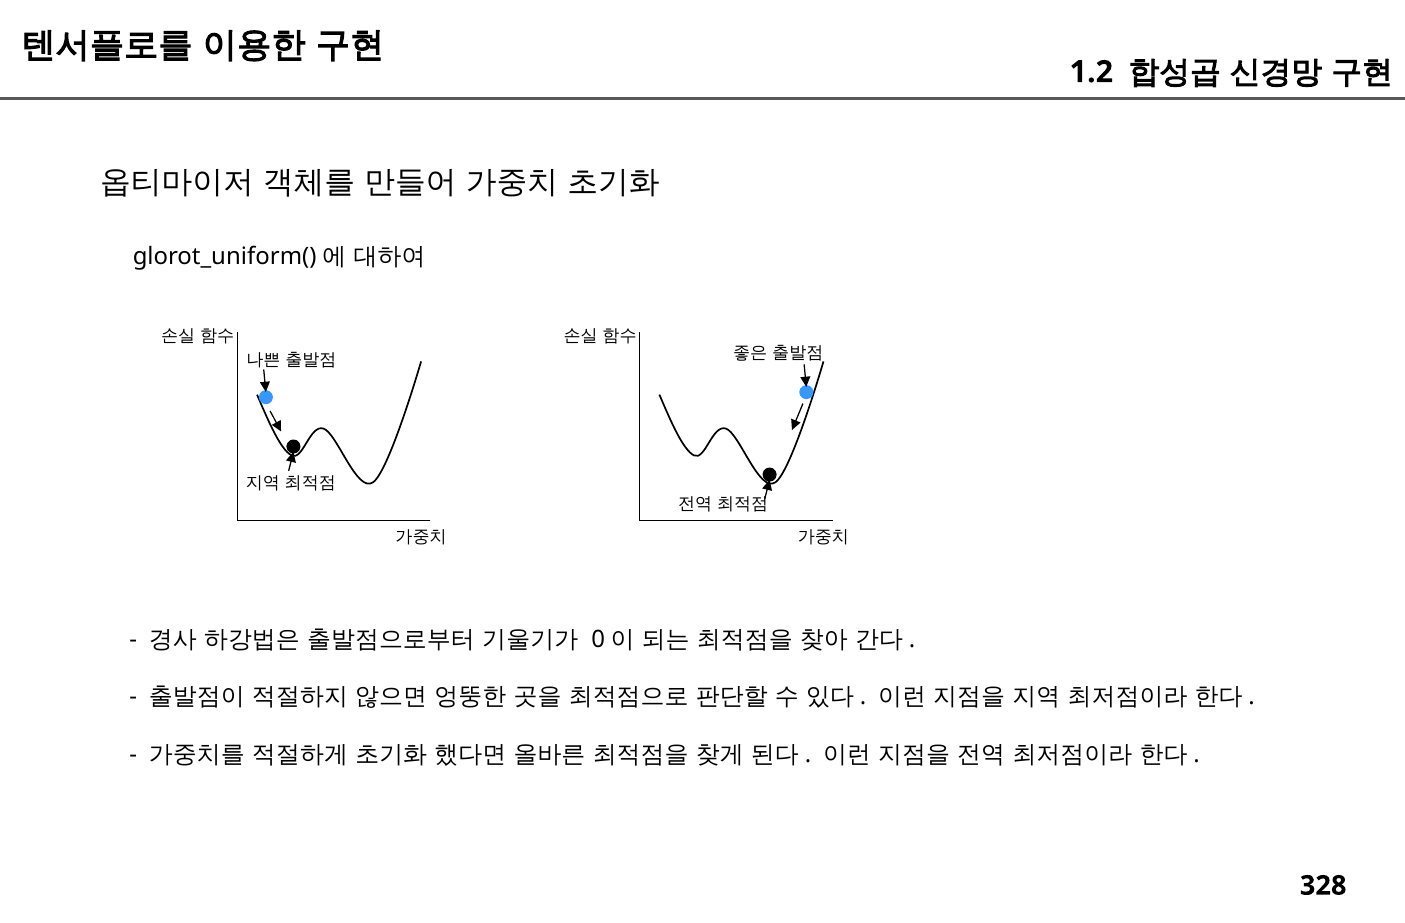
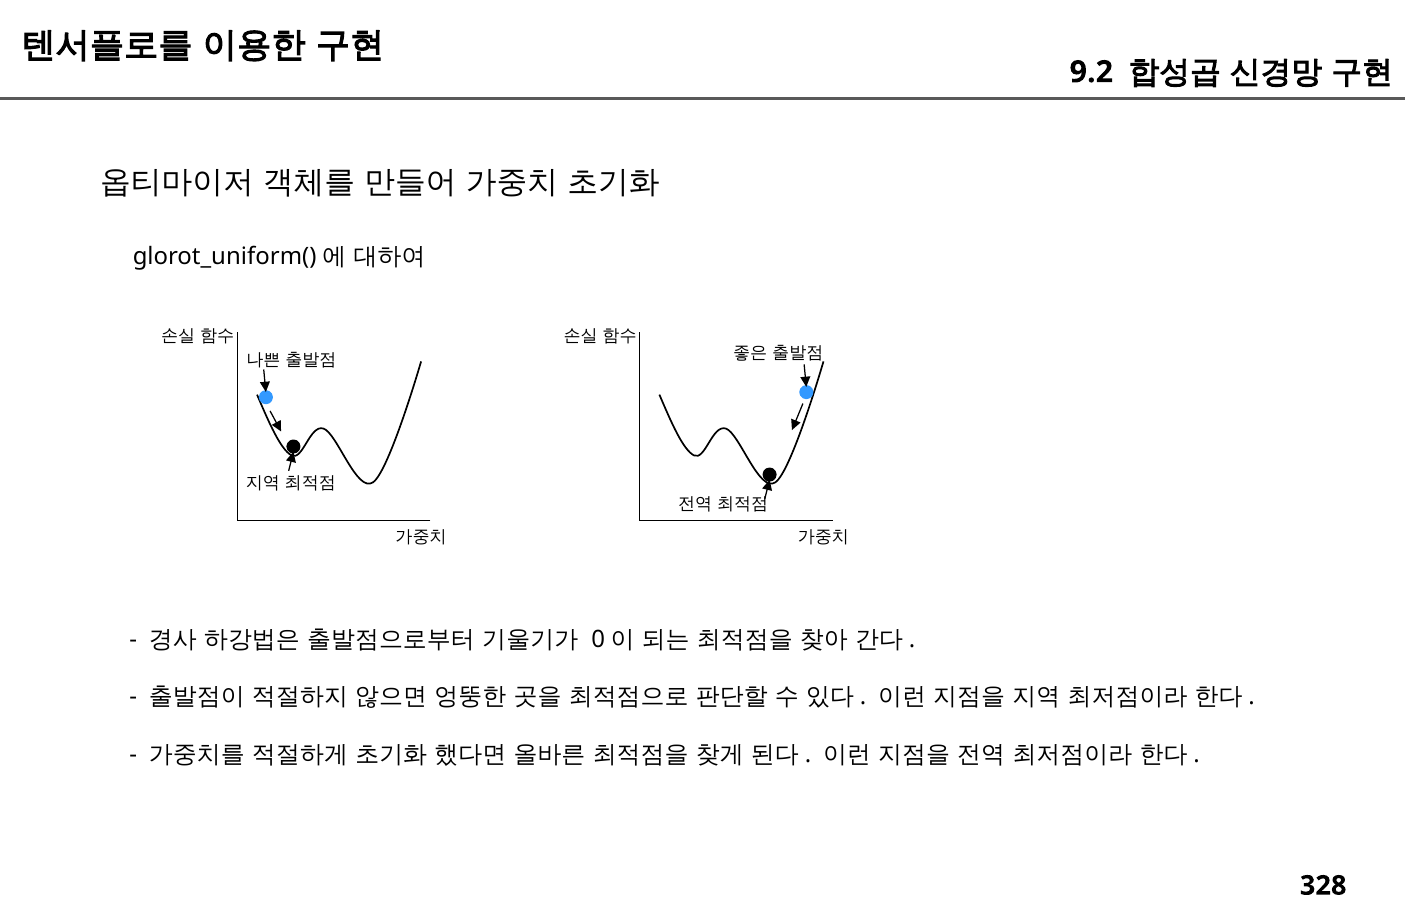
1.2: 1.2 -> 9.2
